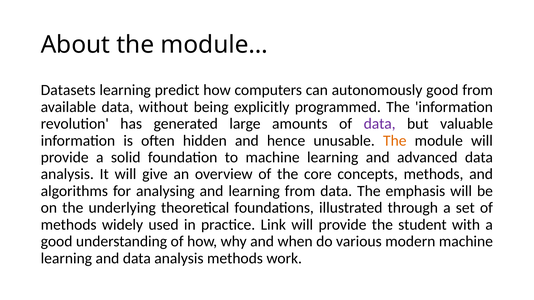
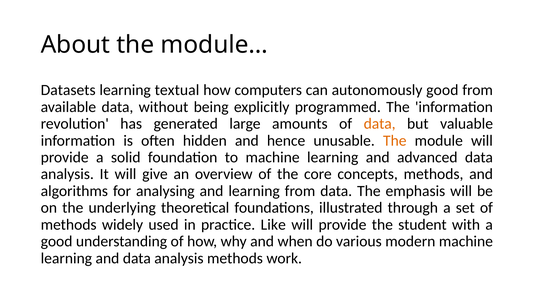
predict: predict -> textual
data at (380, 124) colour: purple -> orange
Link: Link -> Like
